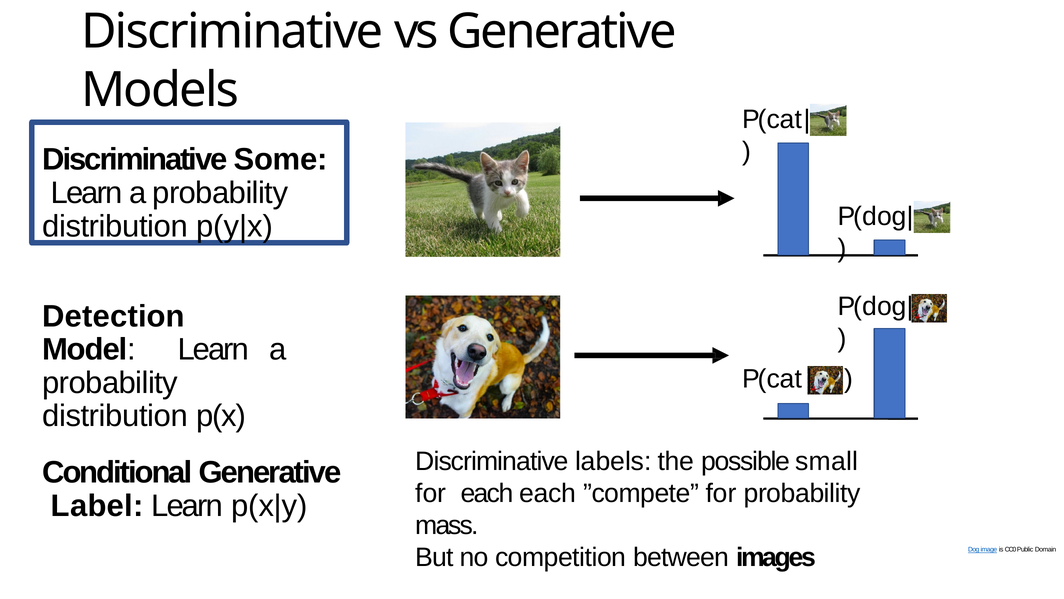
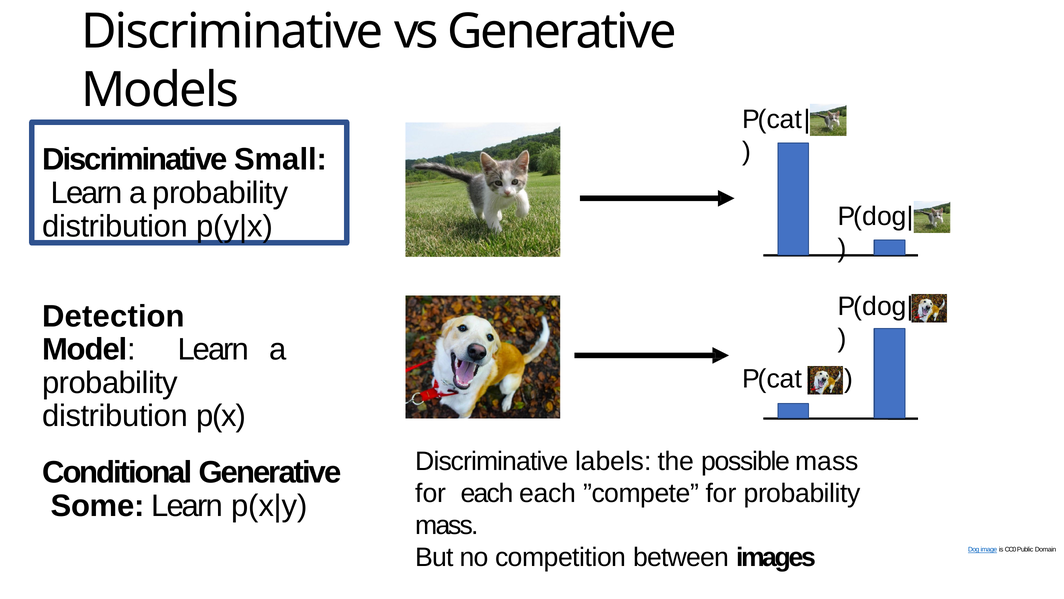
Some: Some -> Small
possible small: small -> mass
Label: Label -> Some
